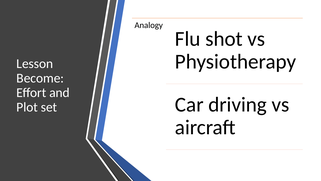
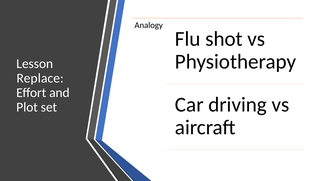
Become: Become -> Replace
